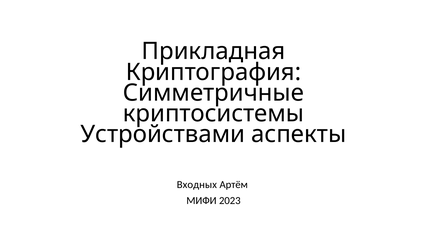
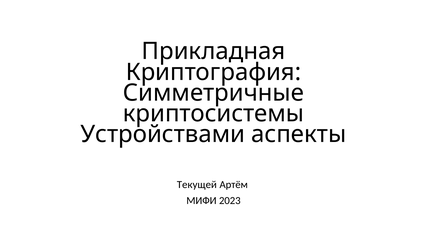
Входных: Входных -> Текущей
